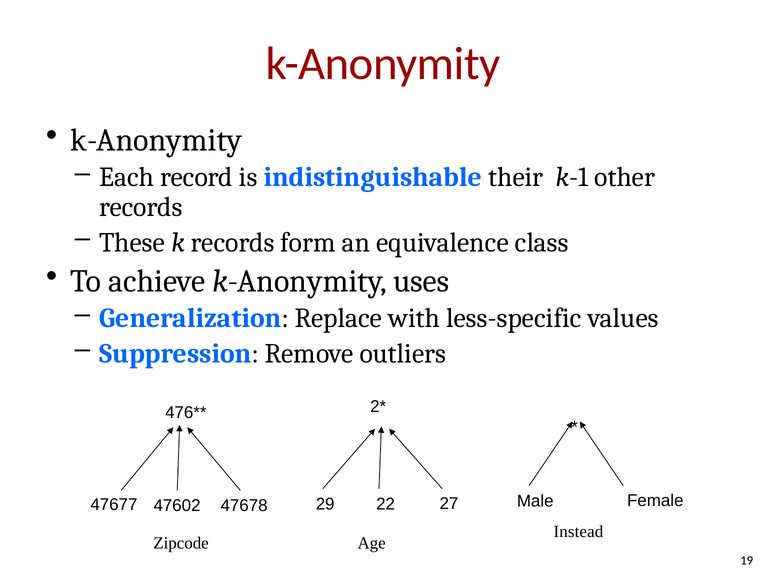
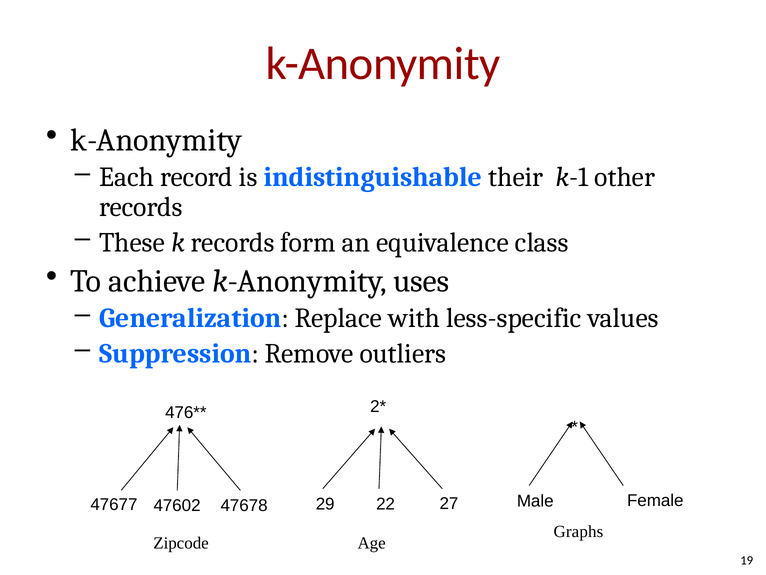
Instead: Instead -> Graphs
